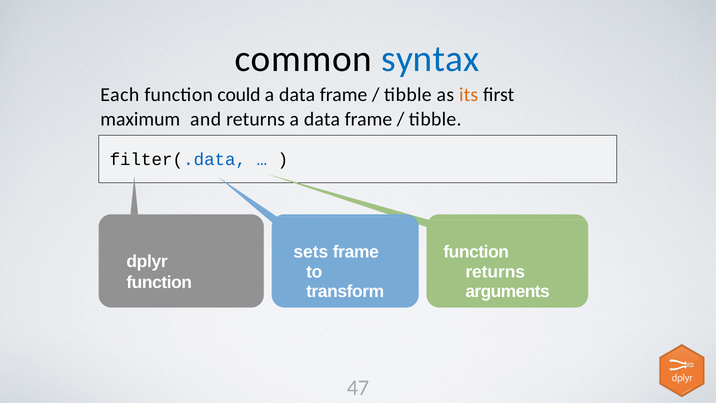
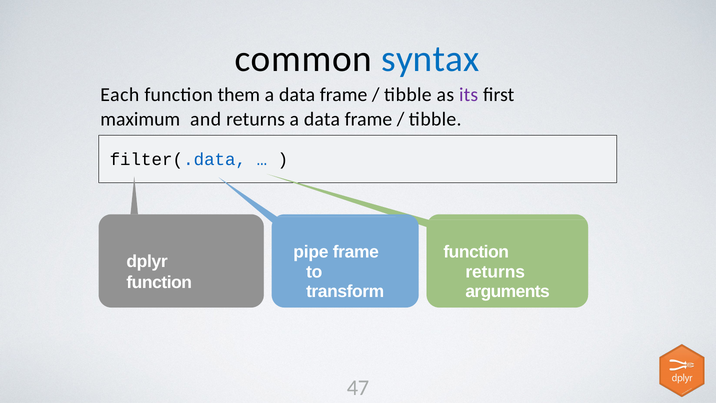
could: could -> them
its colour: orange -> purple
sets: sets -> pipe
